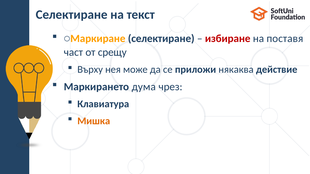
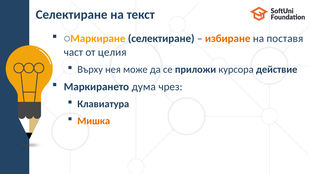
избиране colour: red -> orange
срещу: срещу -> целия
някаква: някаква -> курсора
